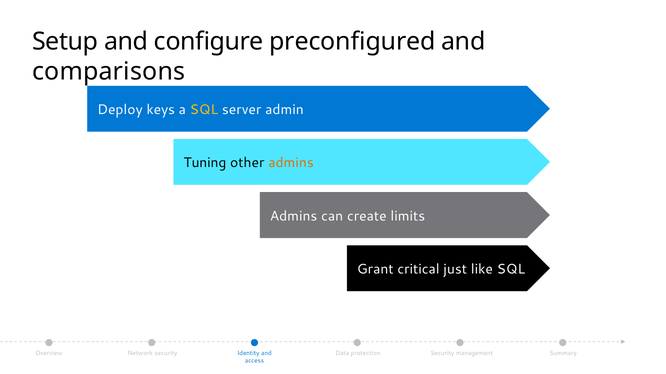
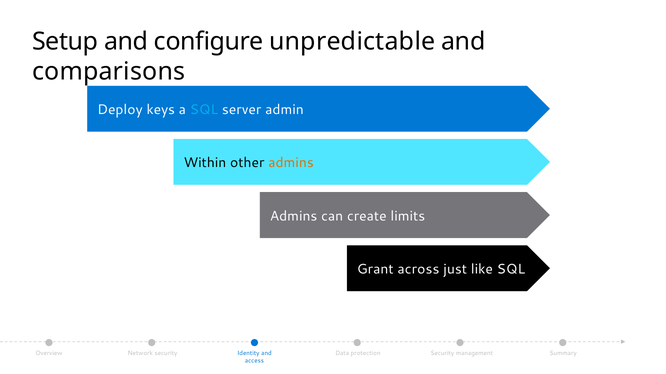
preconfigured: preconfigured -> unpredictable
SQL at (204, 110) colour: yellow -> light blue
Tuning: Tuning -> Within
critical: critical -> across
